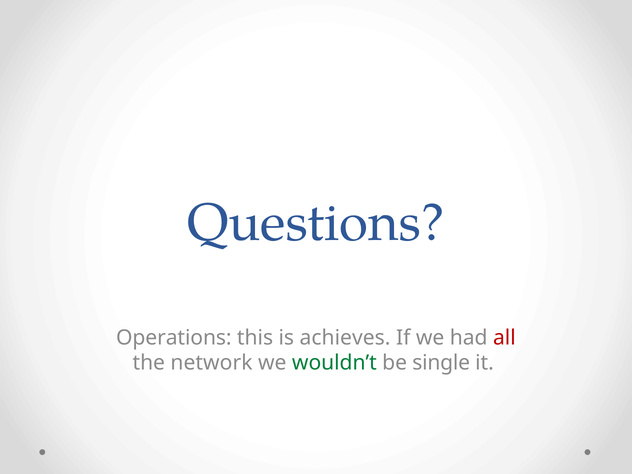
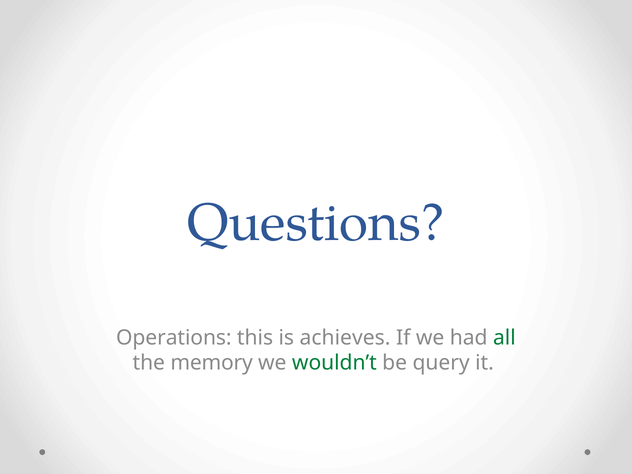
all colour: red -> green
network: network -> memory
single: single -> query
